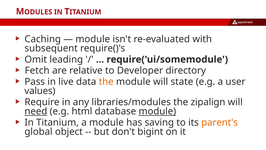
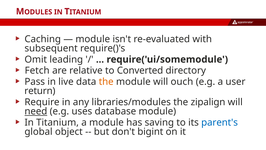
Developer: Developer -> Converted
state: state -> ouch
values: values -> return
html: html -> uses
module at (157, 111) underline: present -> none
parent's colour: orange -> blue
